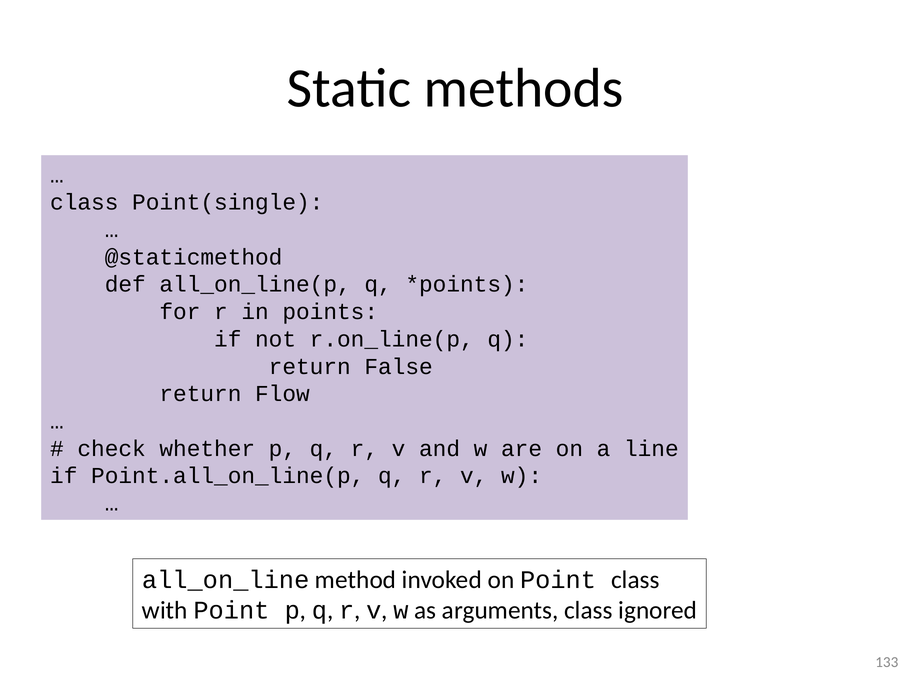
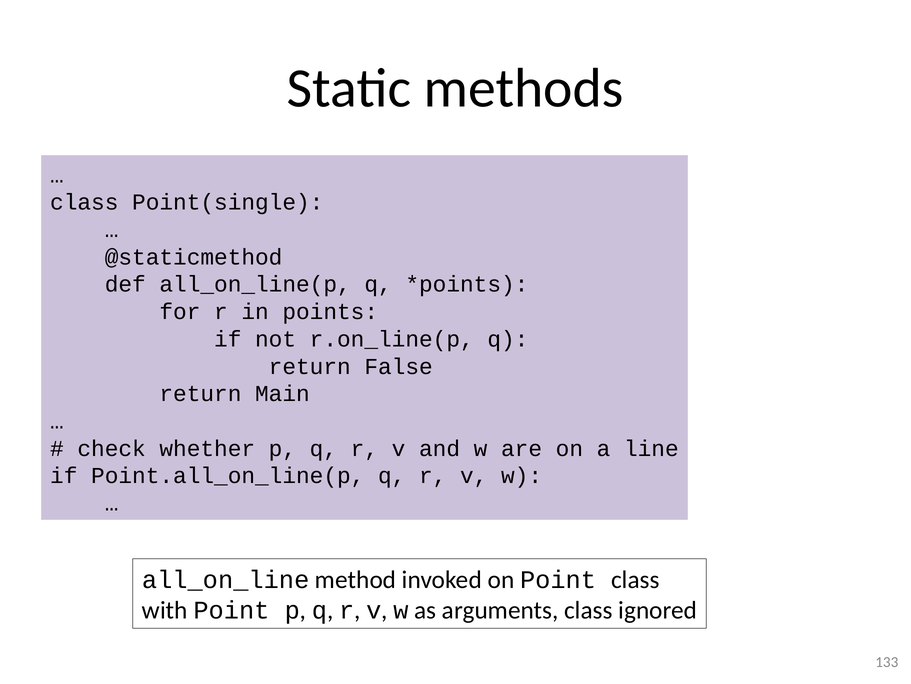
Flow: Flow -> Main
